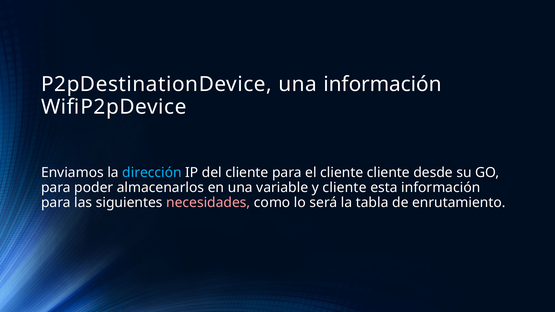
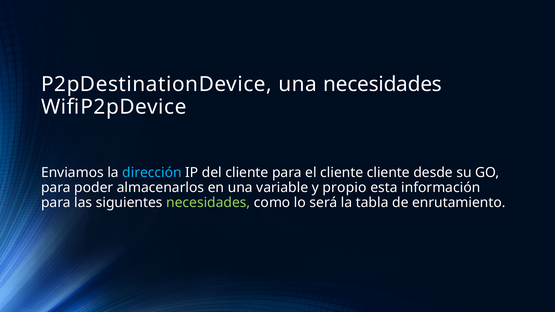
una información: información -> necesidades
y cliente: cliente -> propio
necesidades at (208, 203) colour: pink -> light green
